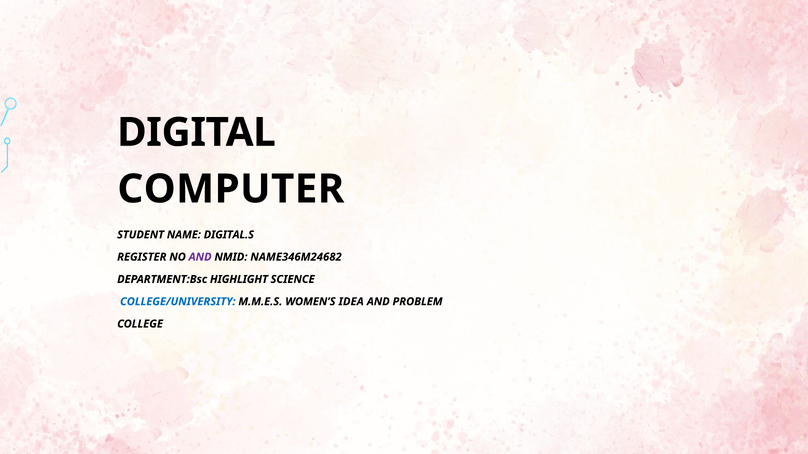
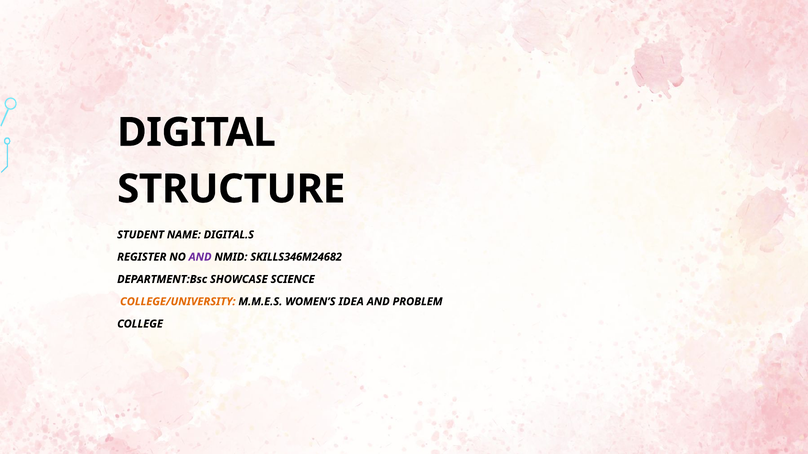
COMPUTER: COMPUTER -> STRUCTURE
NAME346M24682: NAME346M24682 -> SKILLS346M24682
HIGHLIGHT: HIGHLIGHT -> SHOWCASE
COLLEGE/UNIVERSITY colour: blue -> orange
